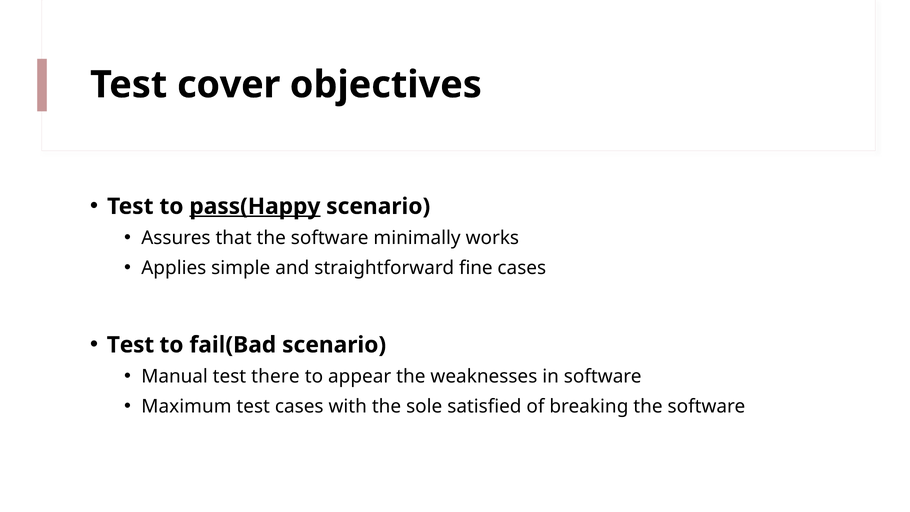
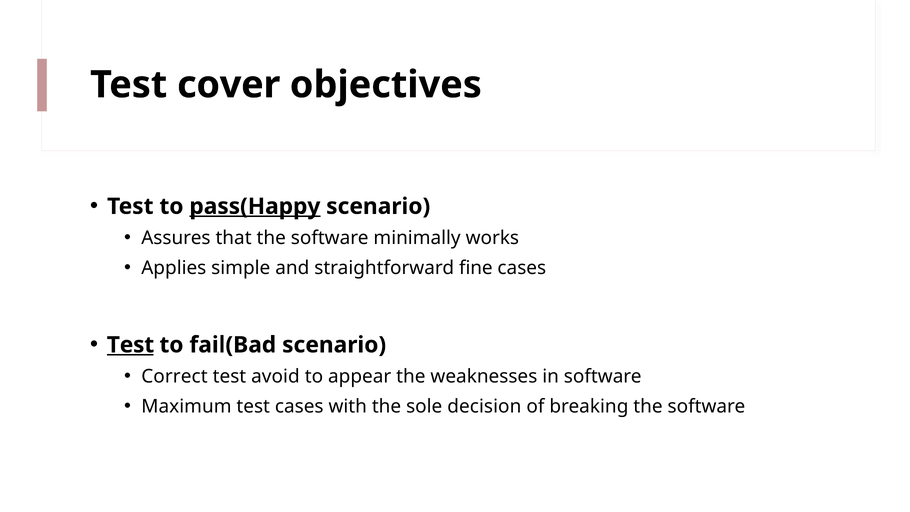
Test at (130, 345) underline: none -> present
Manual: Manual -> Correct
there: there -> avoid
satisfied: satisfied -> decision
